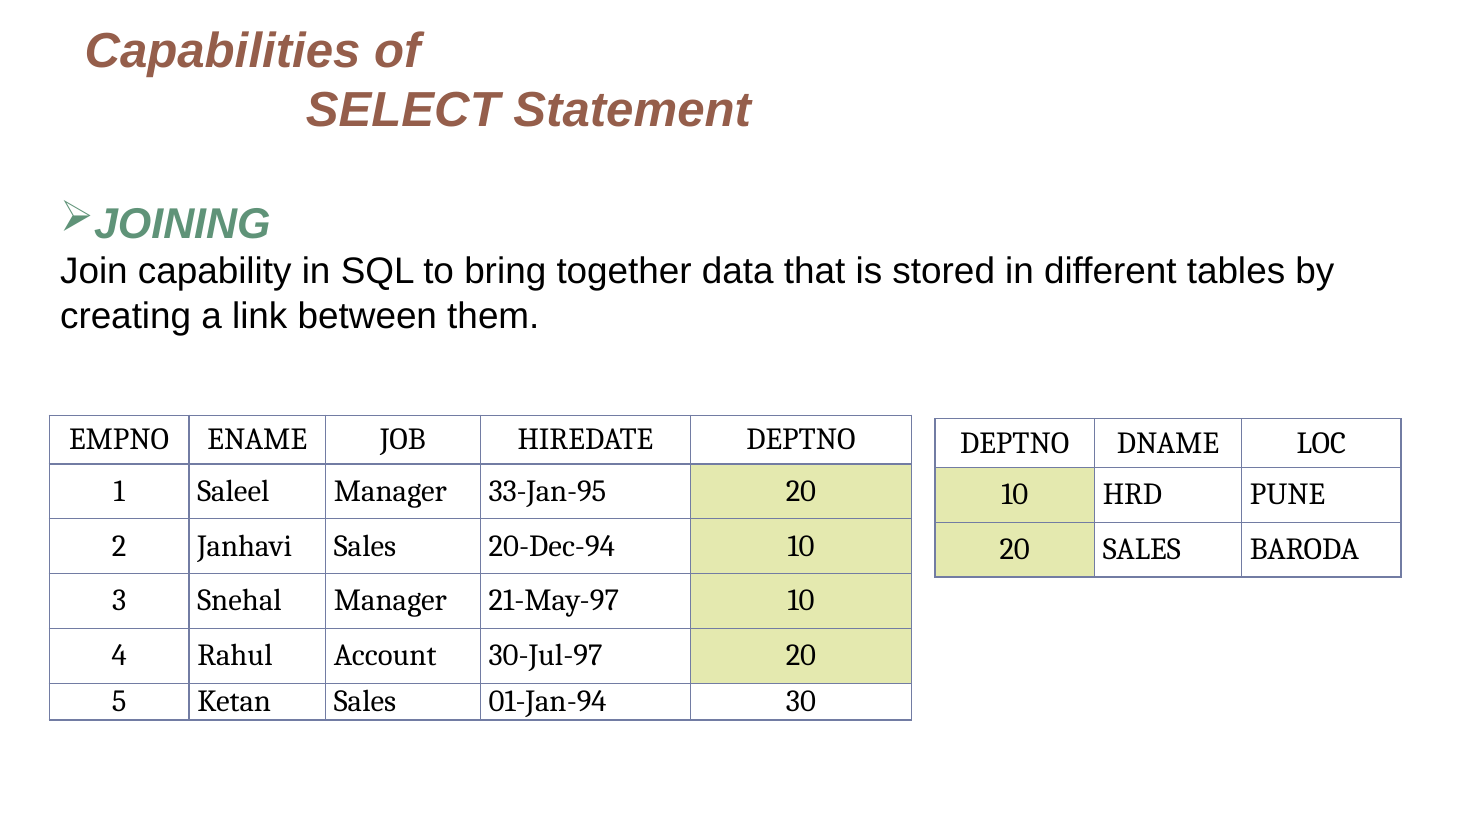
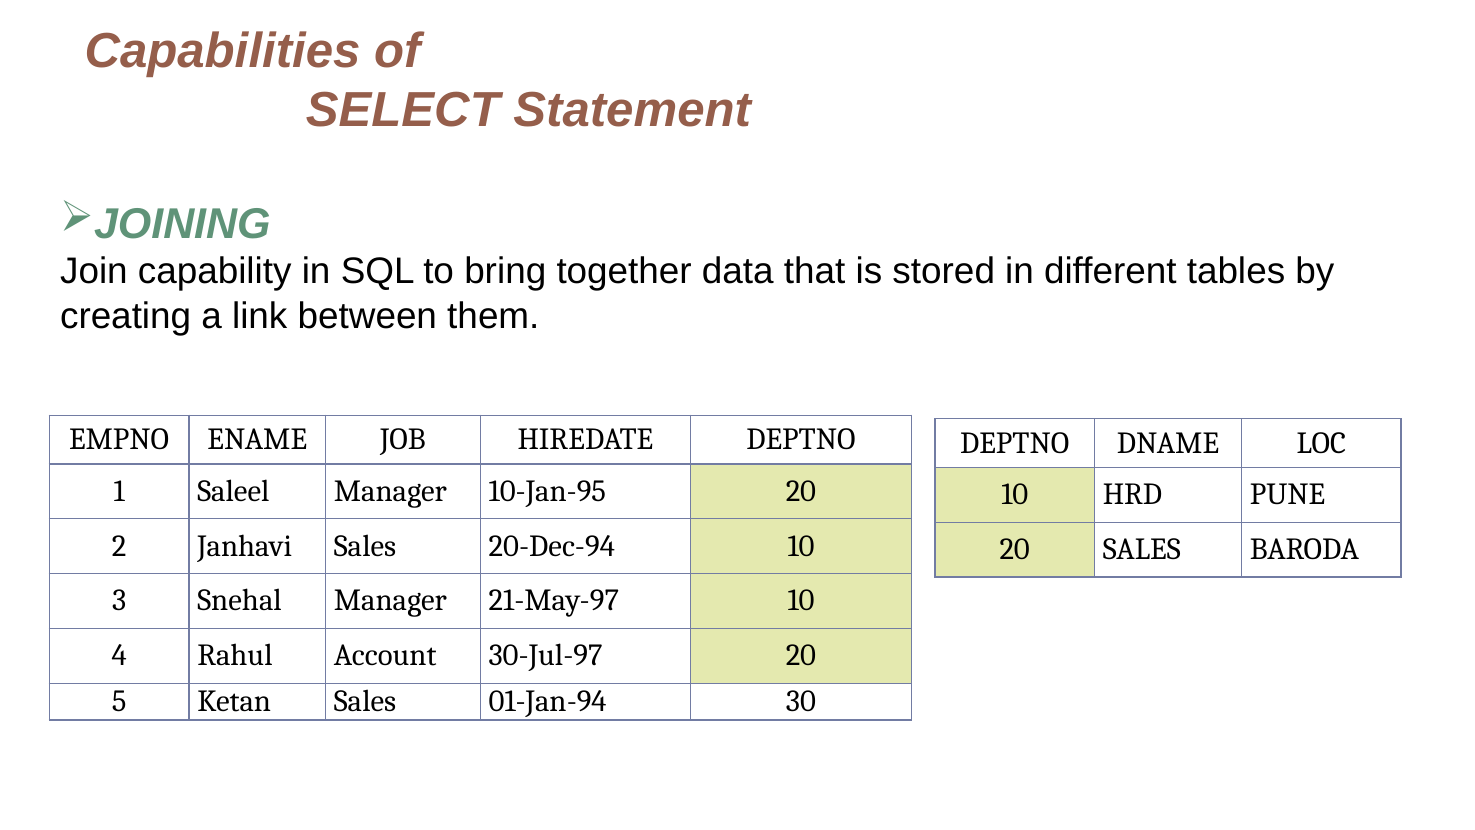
33-Jan-95: 33-Jan-95 -> 10-Jan-95
